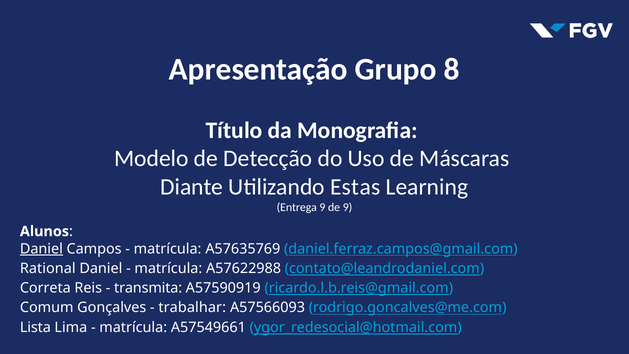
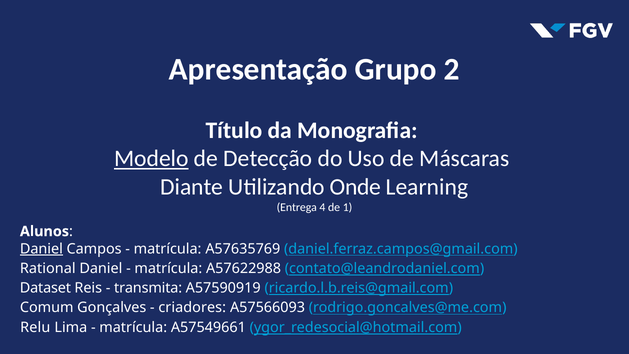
8: 8 -> 2
Modelo underline: none -> present
Estas: Estas -> Onde
Entrega 9: 9 -> 4
de 9: 9 -> 1
Correta: Correta -> Dataset
trabalhar: trabalhar -> criadores
Lista: Lista -> Relu
